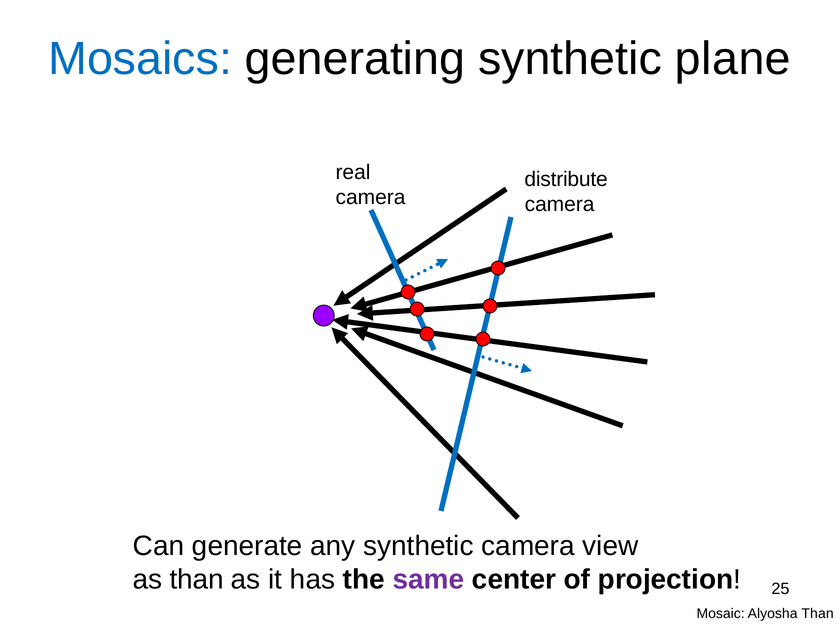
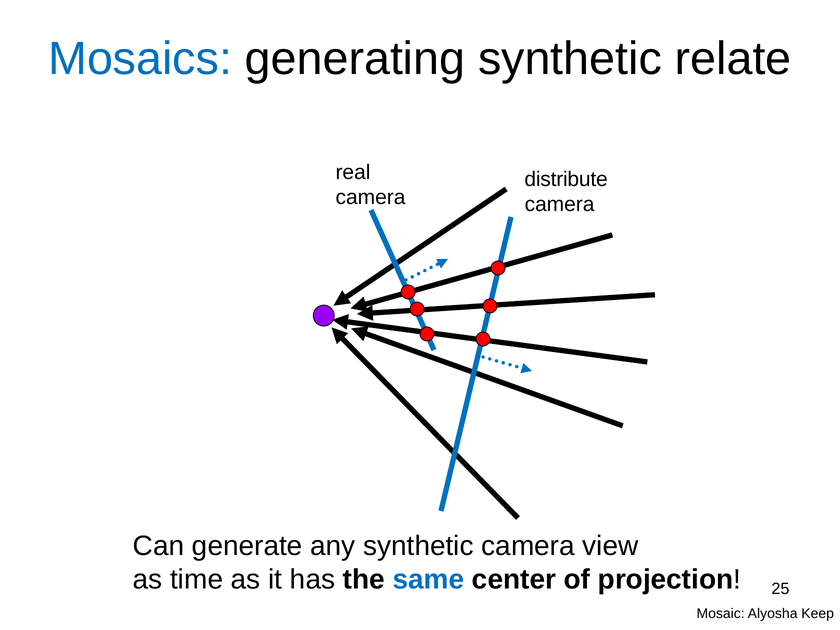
plane: plane -> relate
as than: than -> time
same colour: purple -> blue
Alyosha Than: Than -> Keep
